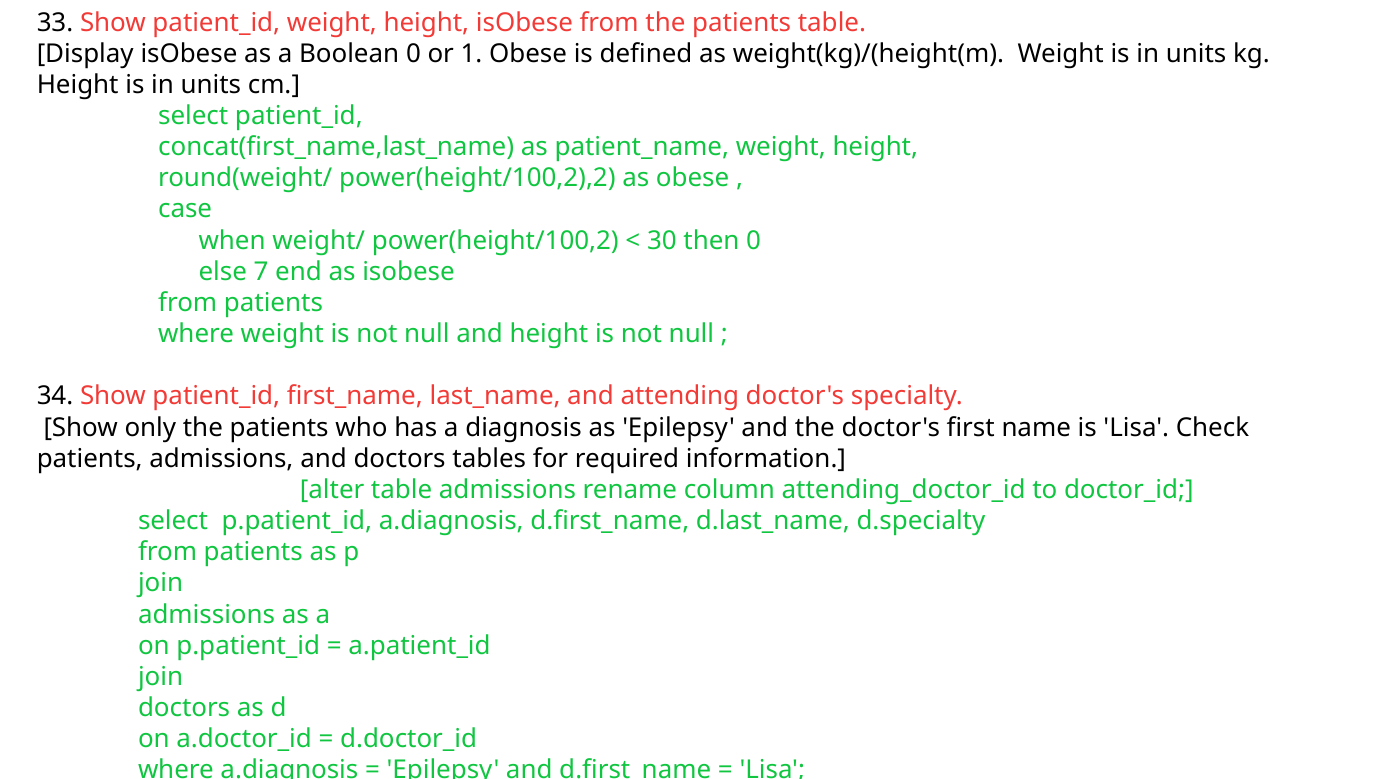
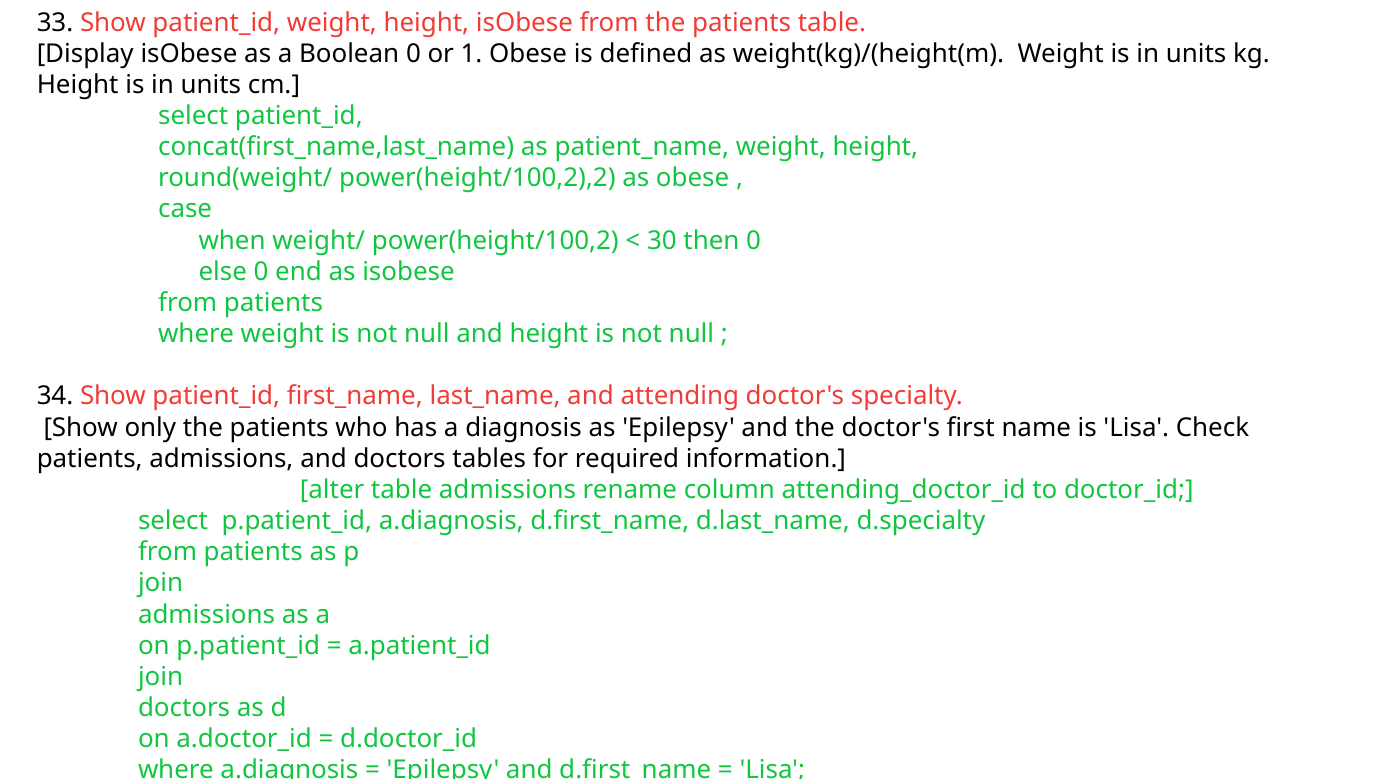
else 7: 7 -> 0
